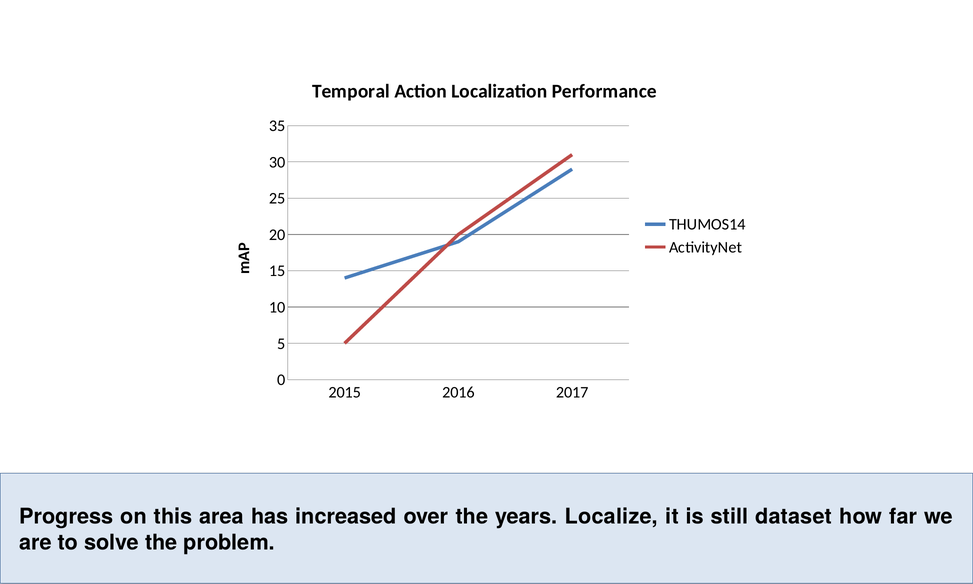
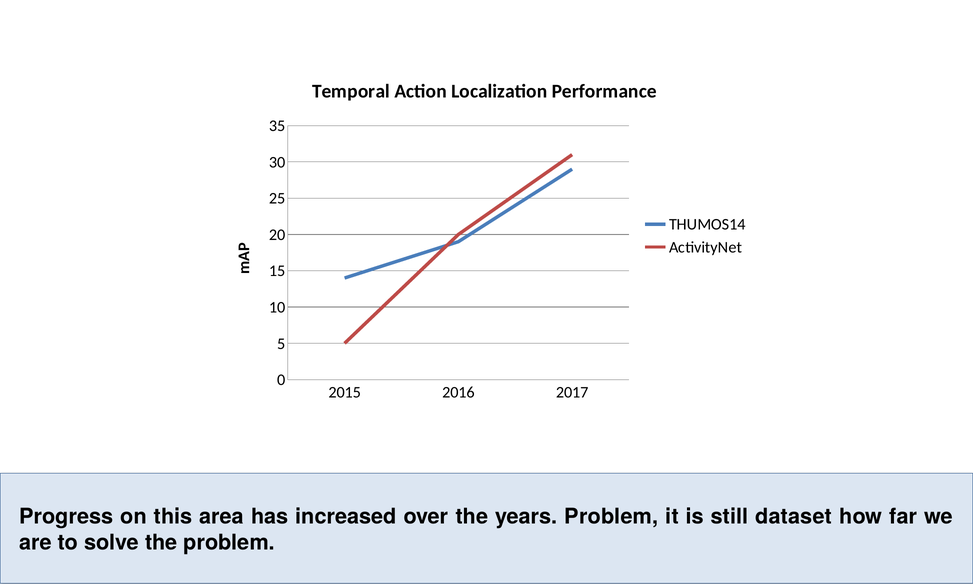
years Localize: Localize -> Problem
